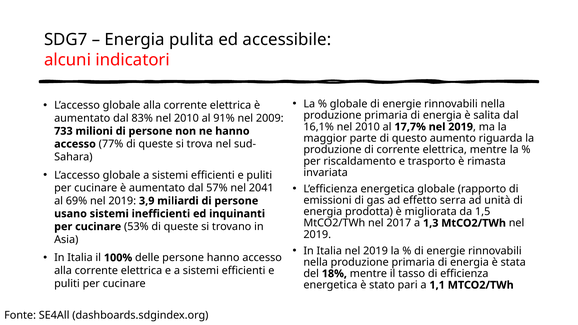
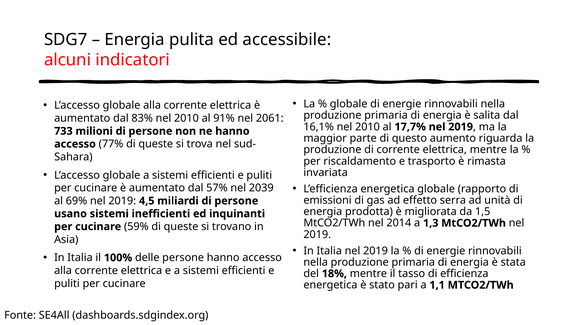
2009: 2009 -> 2061
2041: 2041 -> 2039
3,9: 3,9 -> 4,5
2017: 2017 -> 2014
53%: 53% -> 59%
